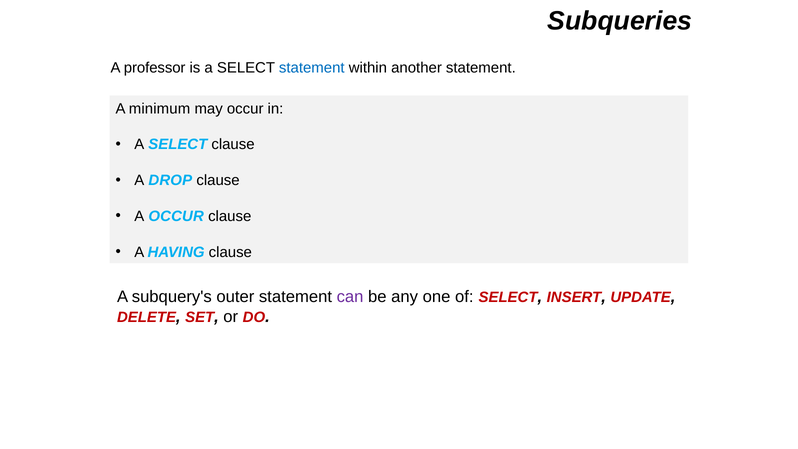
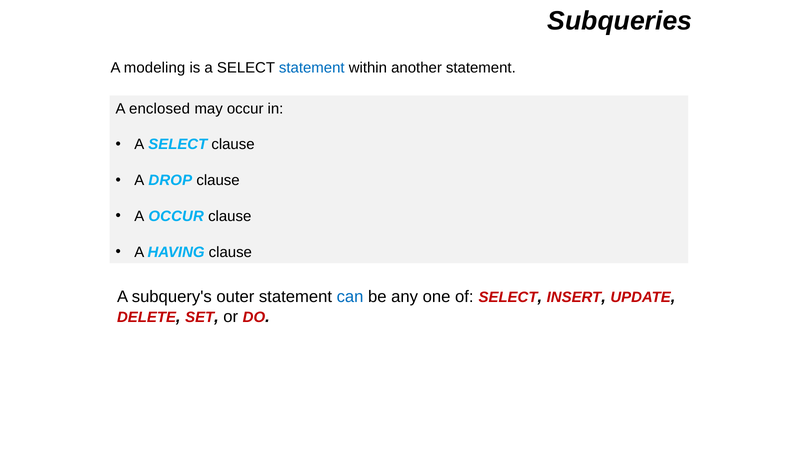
professor: professor -> modeling
minimum: minimum -> enclosed
can colour: purple -> blue
